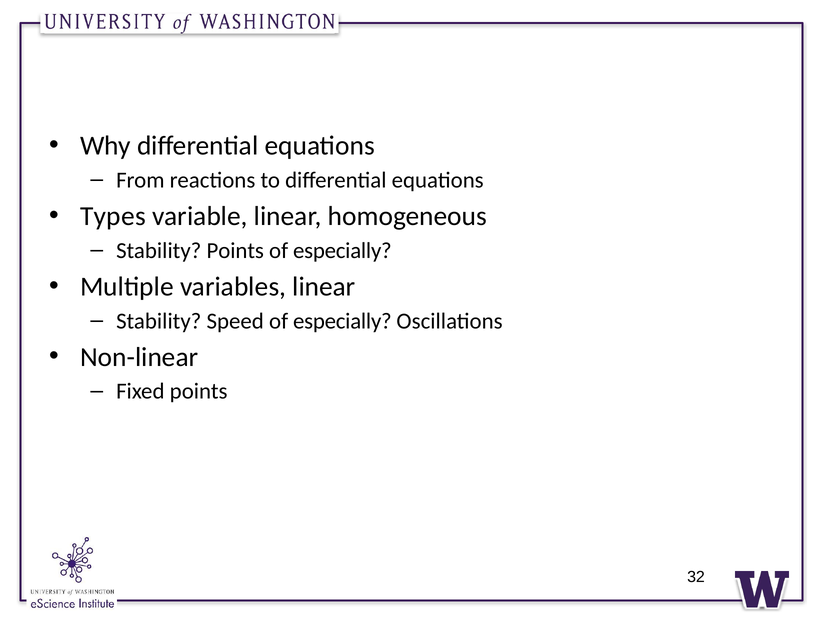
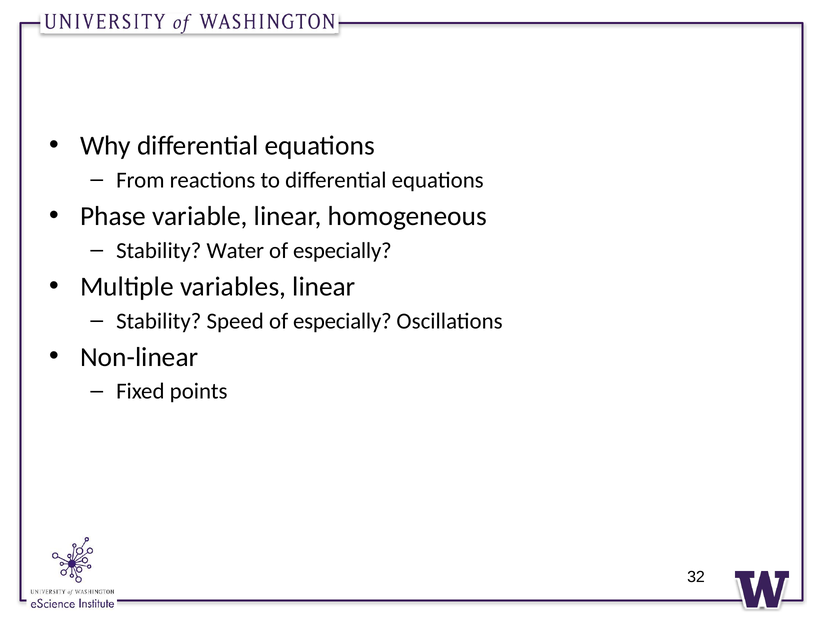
Types: Types -> Phase
Stability Points: Points -> Water
